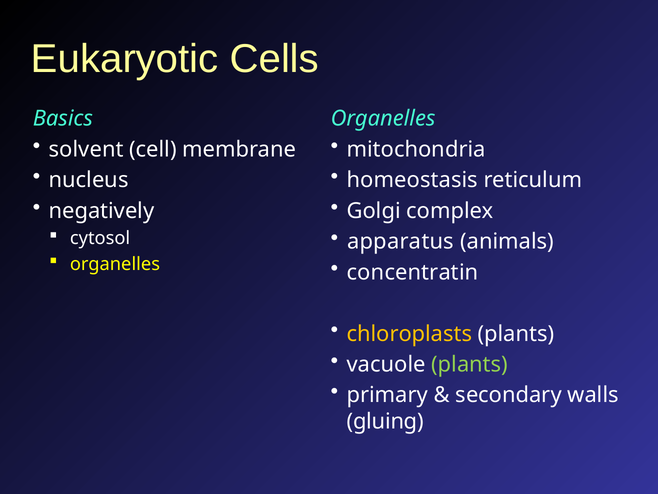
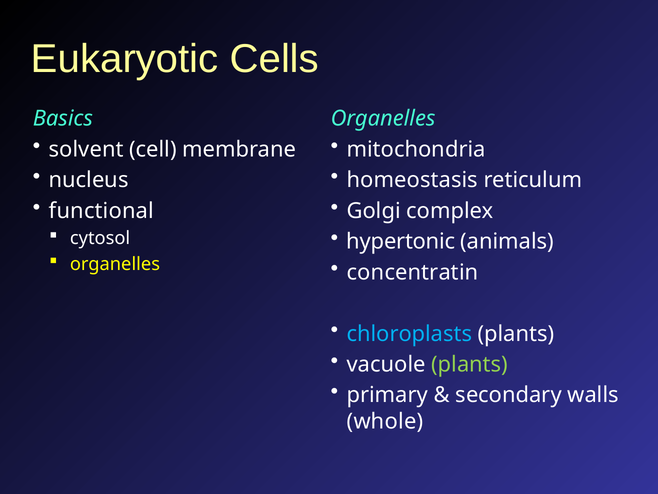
negatively: negatively -> functional
apparatus: apparatus -> hypertonic
chloroplasts colour: yellow -> light blue
gluing: gluing -> whole
